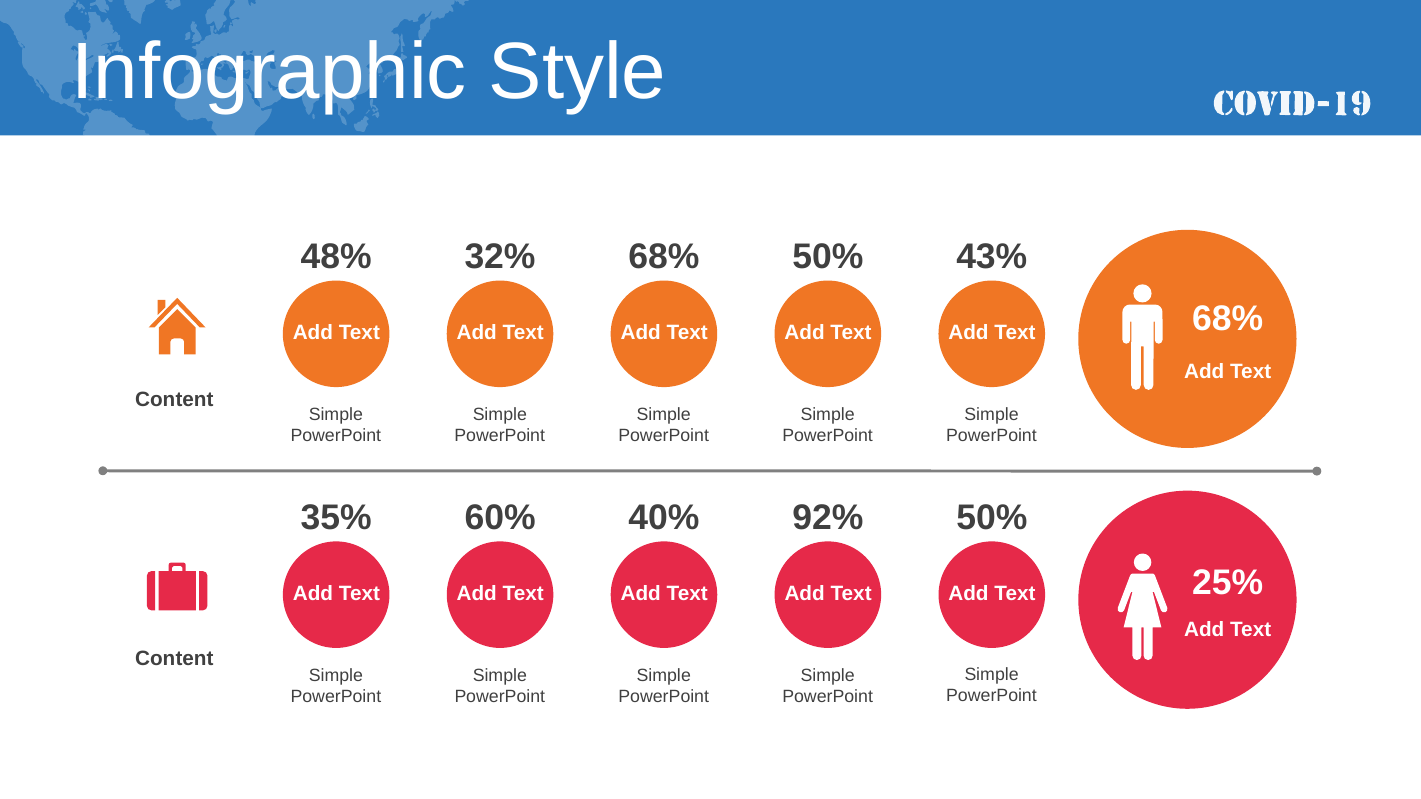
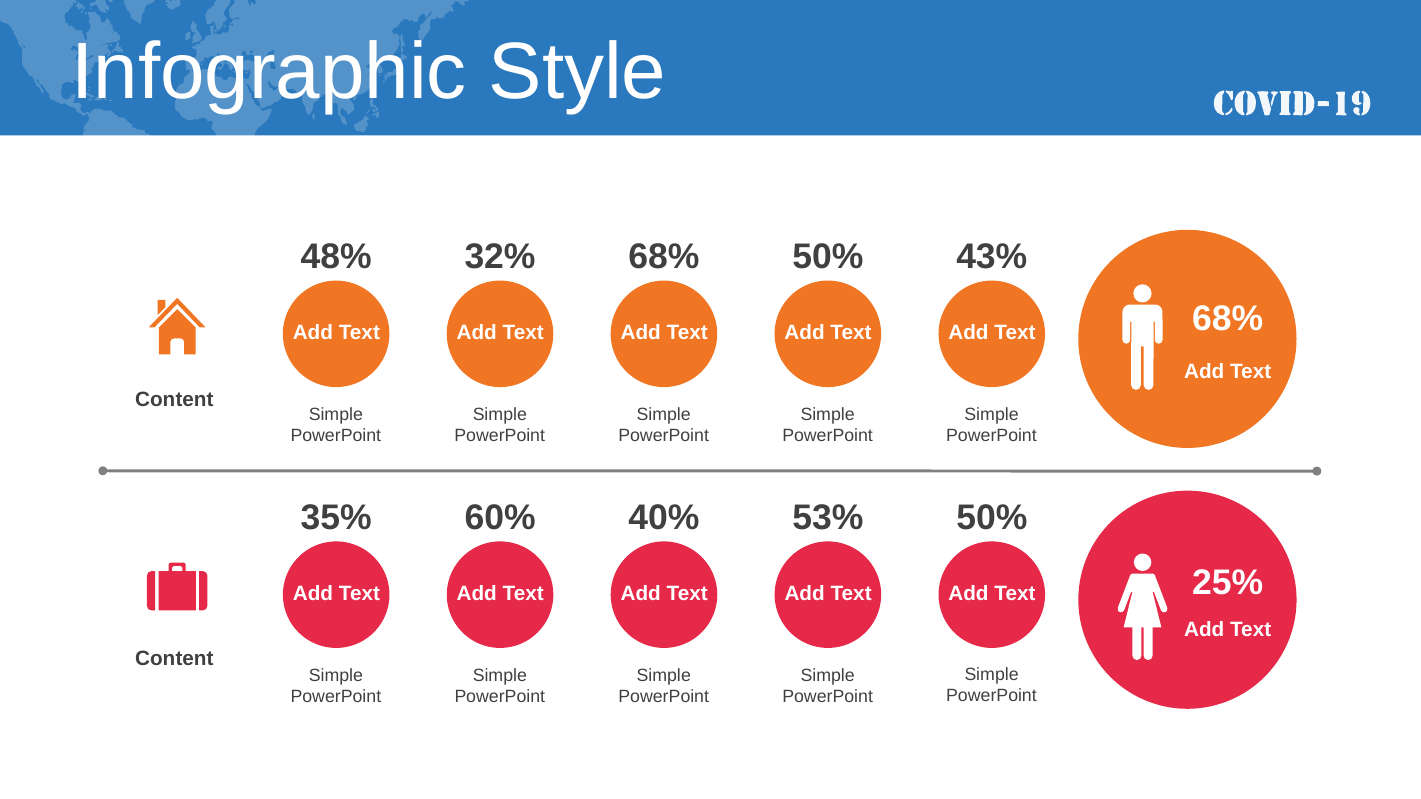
92%: 92% -> 53%
